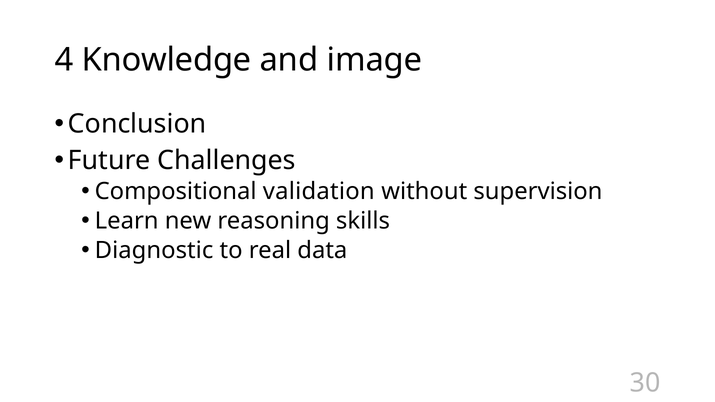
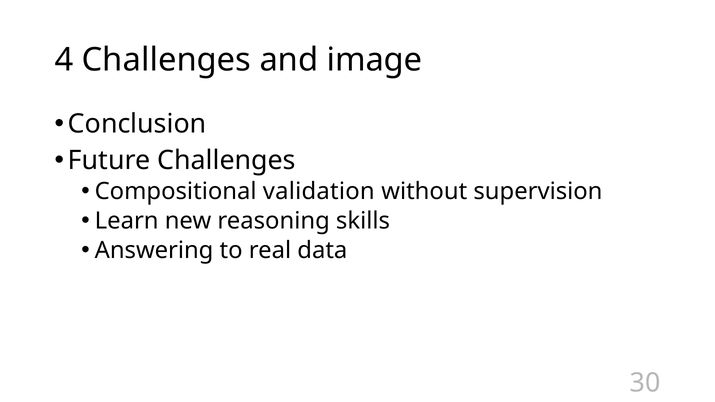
4 Knowledge: Knowledge -> Challenges
Diagnostic: Diagnostic -> Answering
